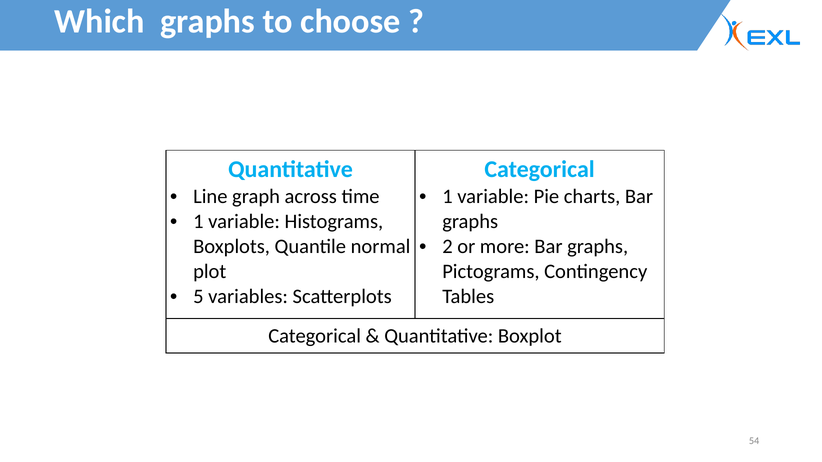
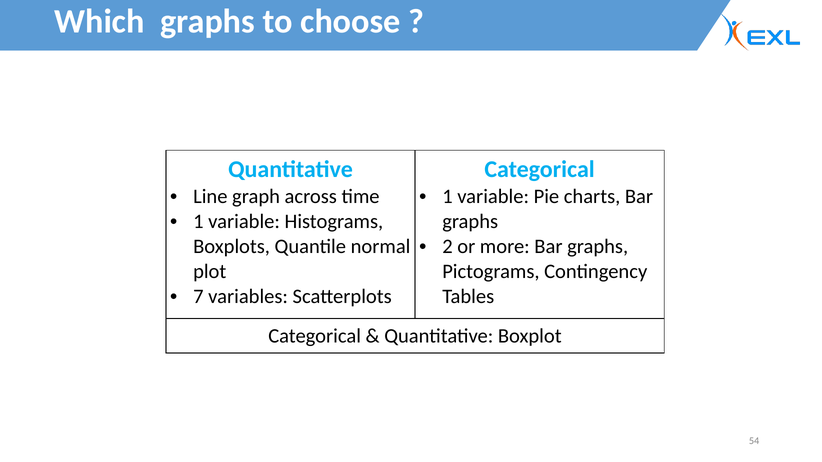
5: 5 -> 7
